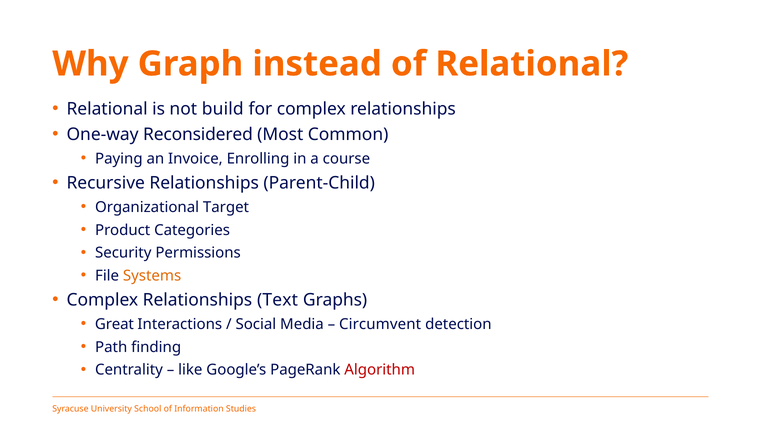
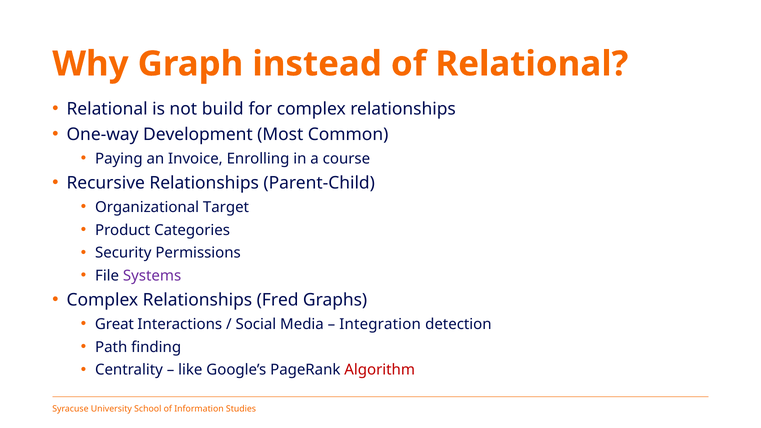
Reconsidered: Reconsidered -> Development
Systems colour: orange -> purple
Text: Text -> Fred
Circumvent: Circumvent -> Integration
